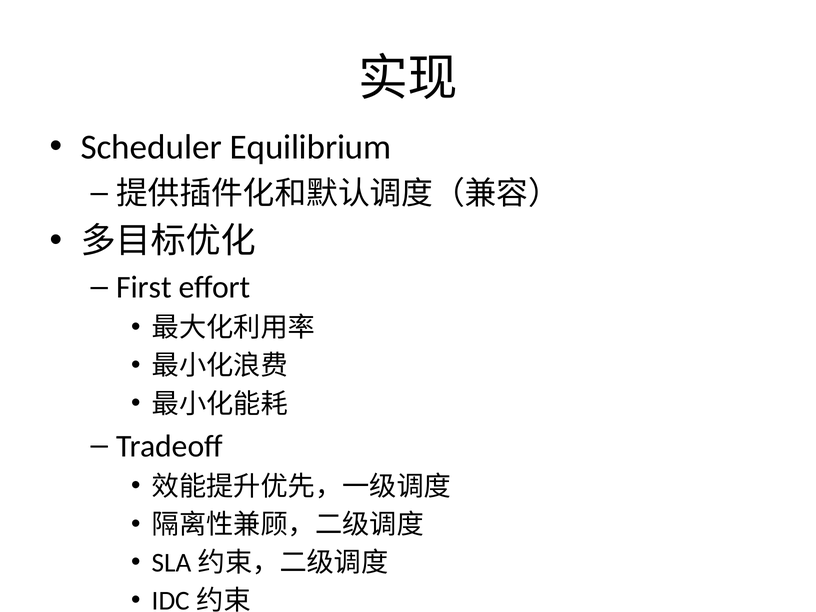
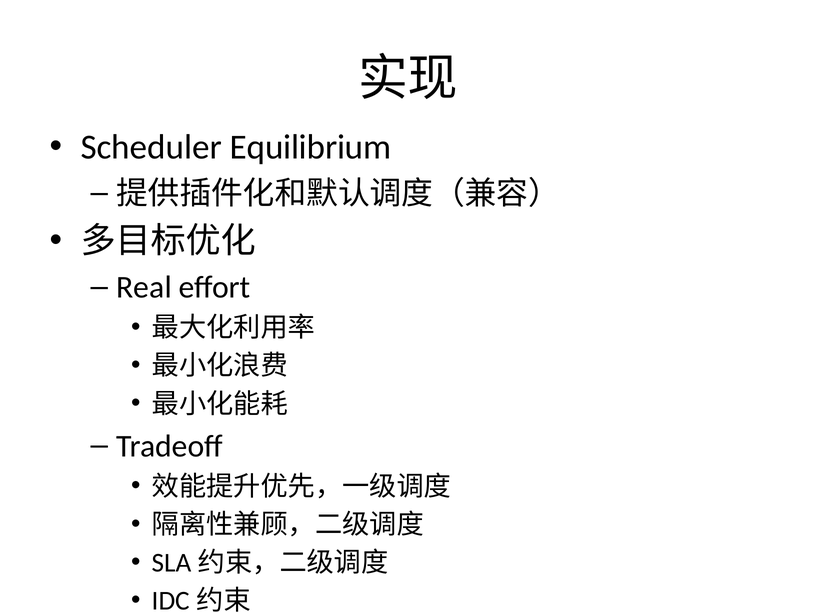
First: First -> Real
